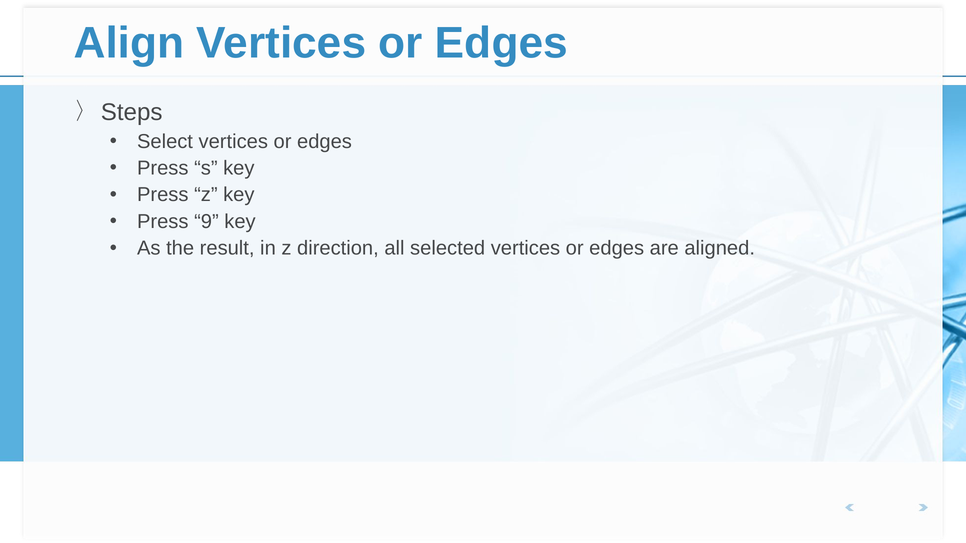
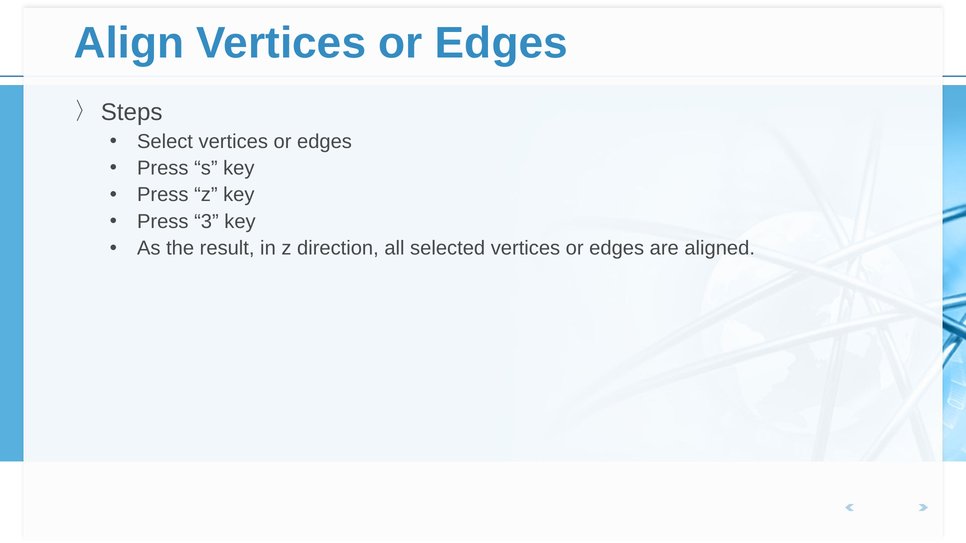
9: 9 -> 3
